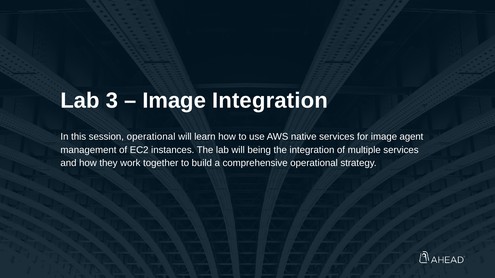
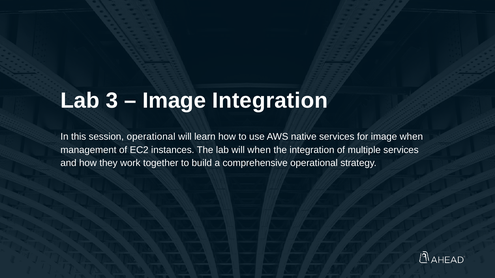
image agent: agent -> when
will being: being -> when
